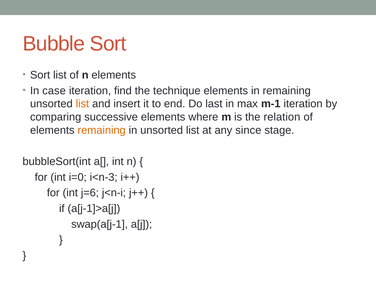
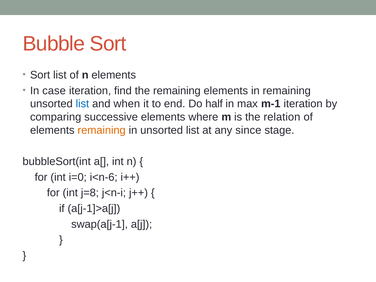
the technique: technique -> remaining
list at (82, 104) colour: orange -> blue
insert: insert -> when
last: last -> half
i<n-3: i<n-3 -> i<n-6
j=6: j=6 -> j=8
